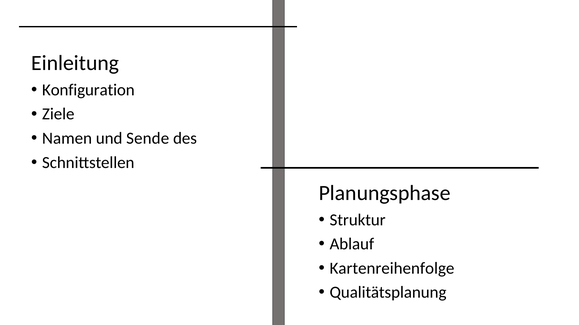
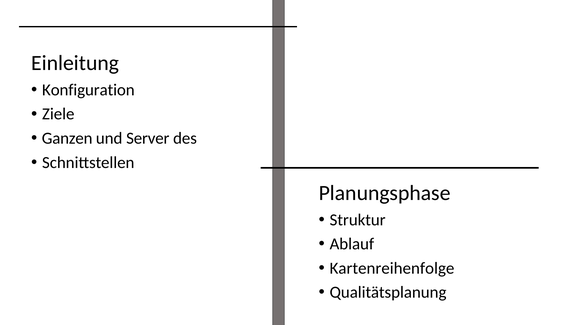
Namen: Namen -> Ganzen
Sende: Sende -> Server
